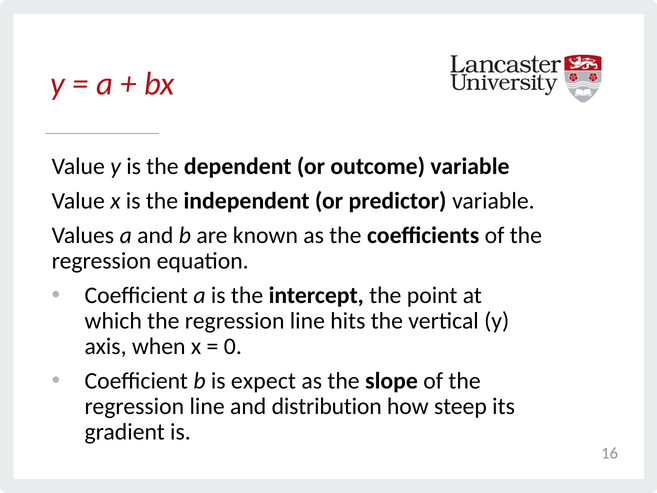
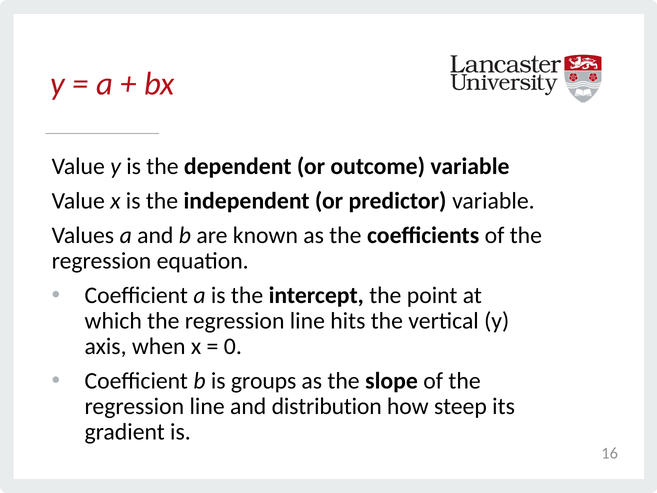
expect: expect -> groups
